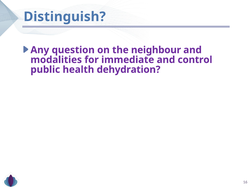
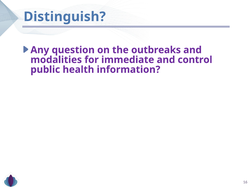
neighbour: neighbour -> outbreaks
dehydration: dehydration -> information
